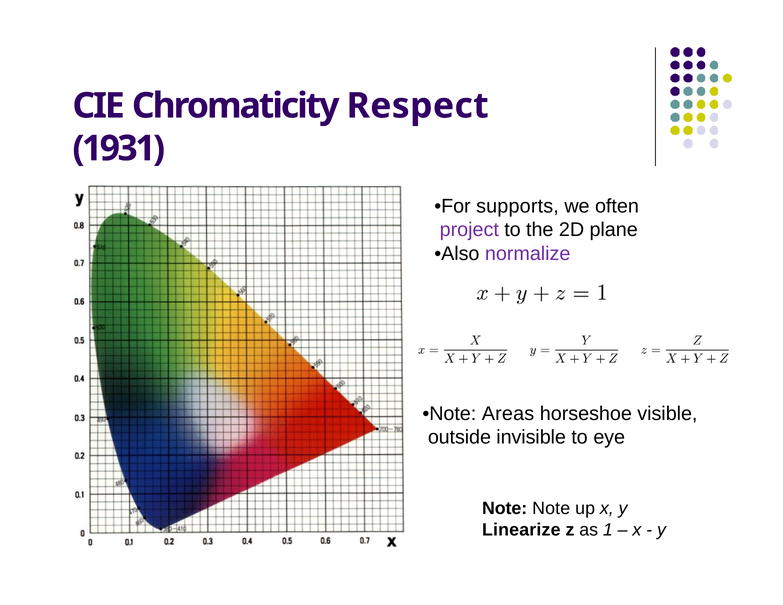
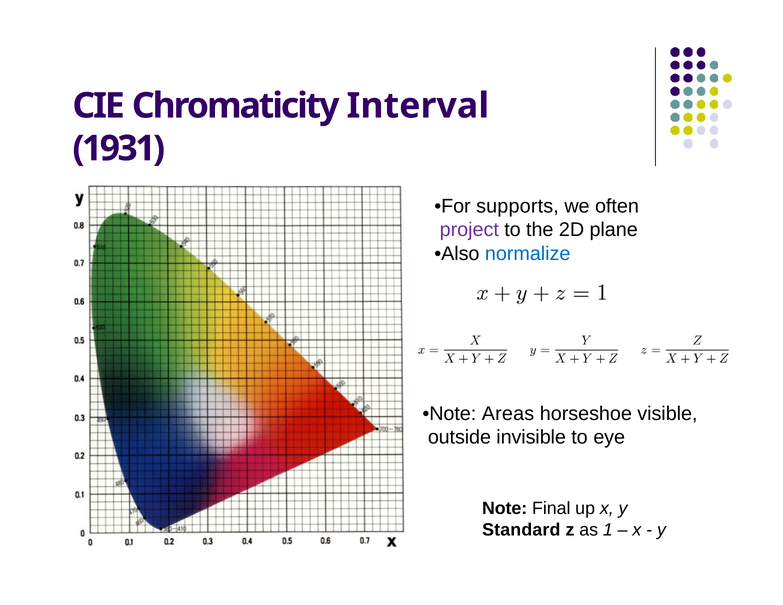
Respect: Respect -> Interval
normalize colour: purple -> blue
Note Note: Note -> Final
Linearize: Linearize -> Standard
